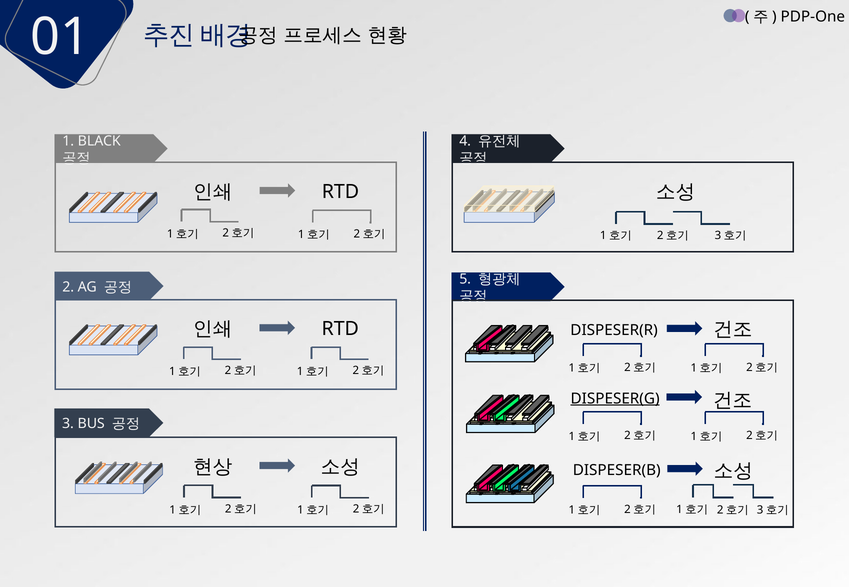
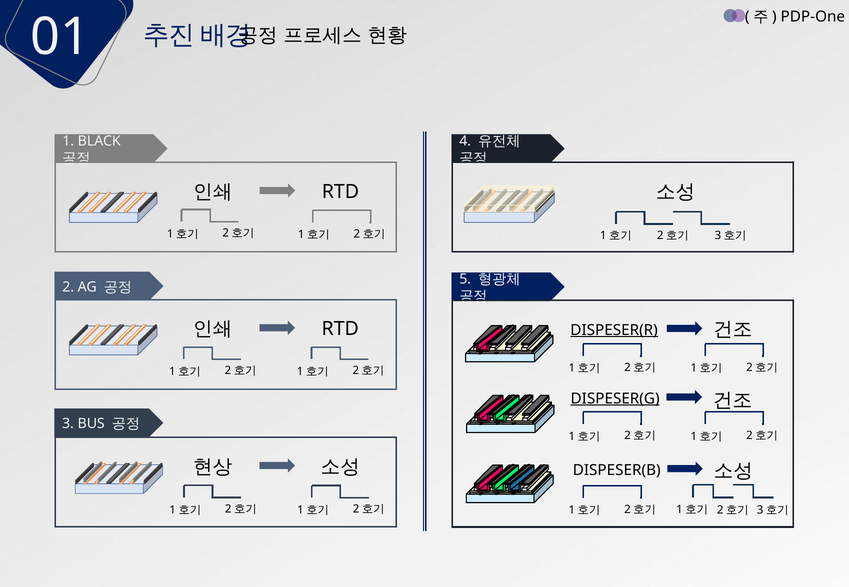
DISPESER(R underline: none -> present
